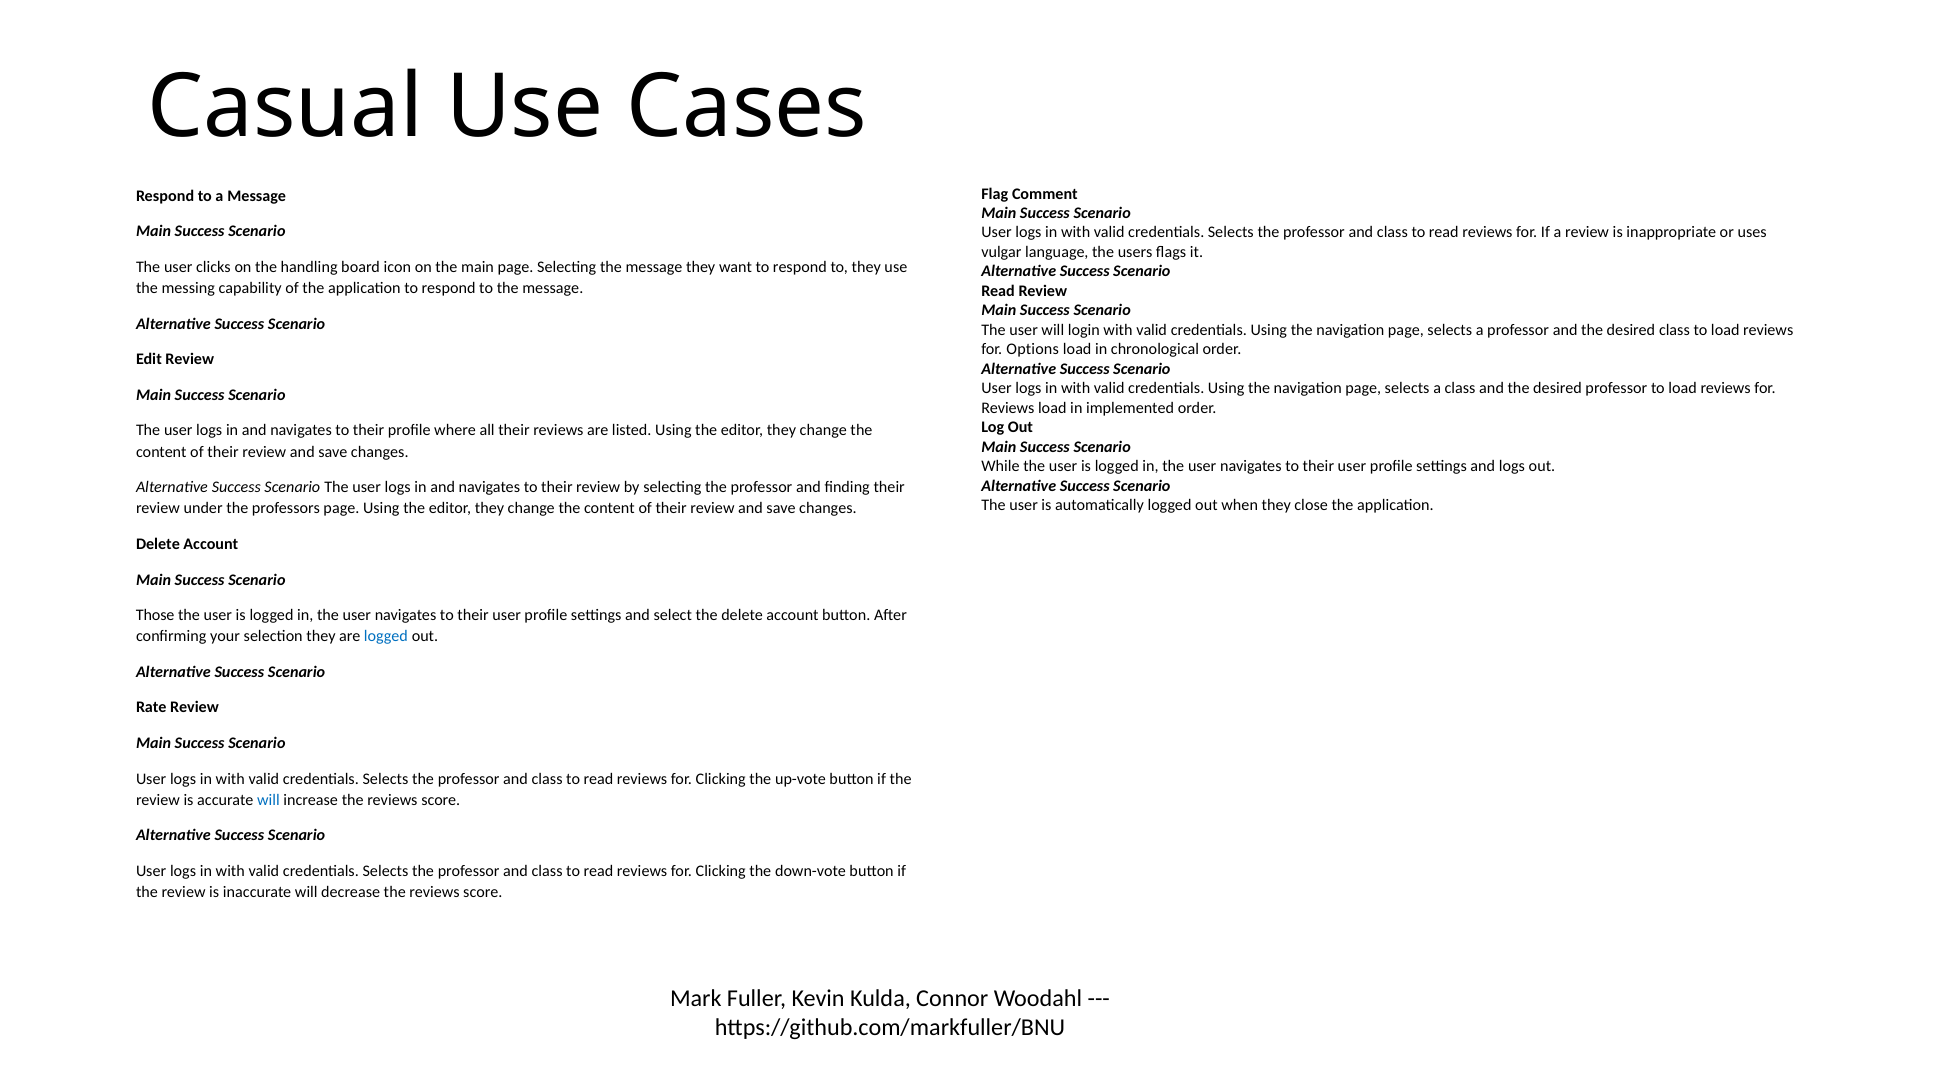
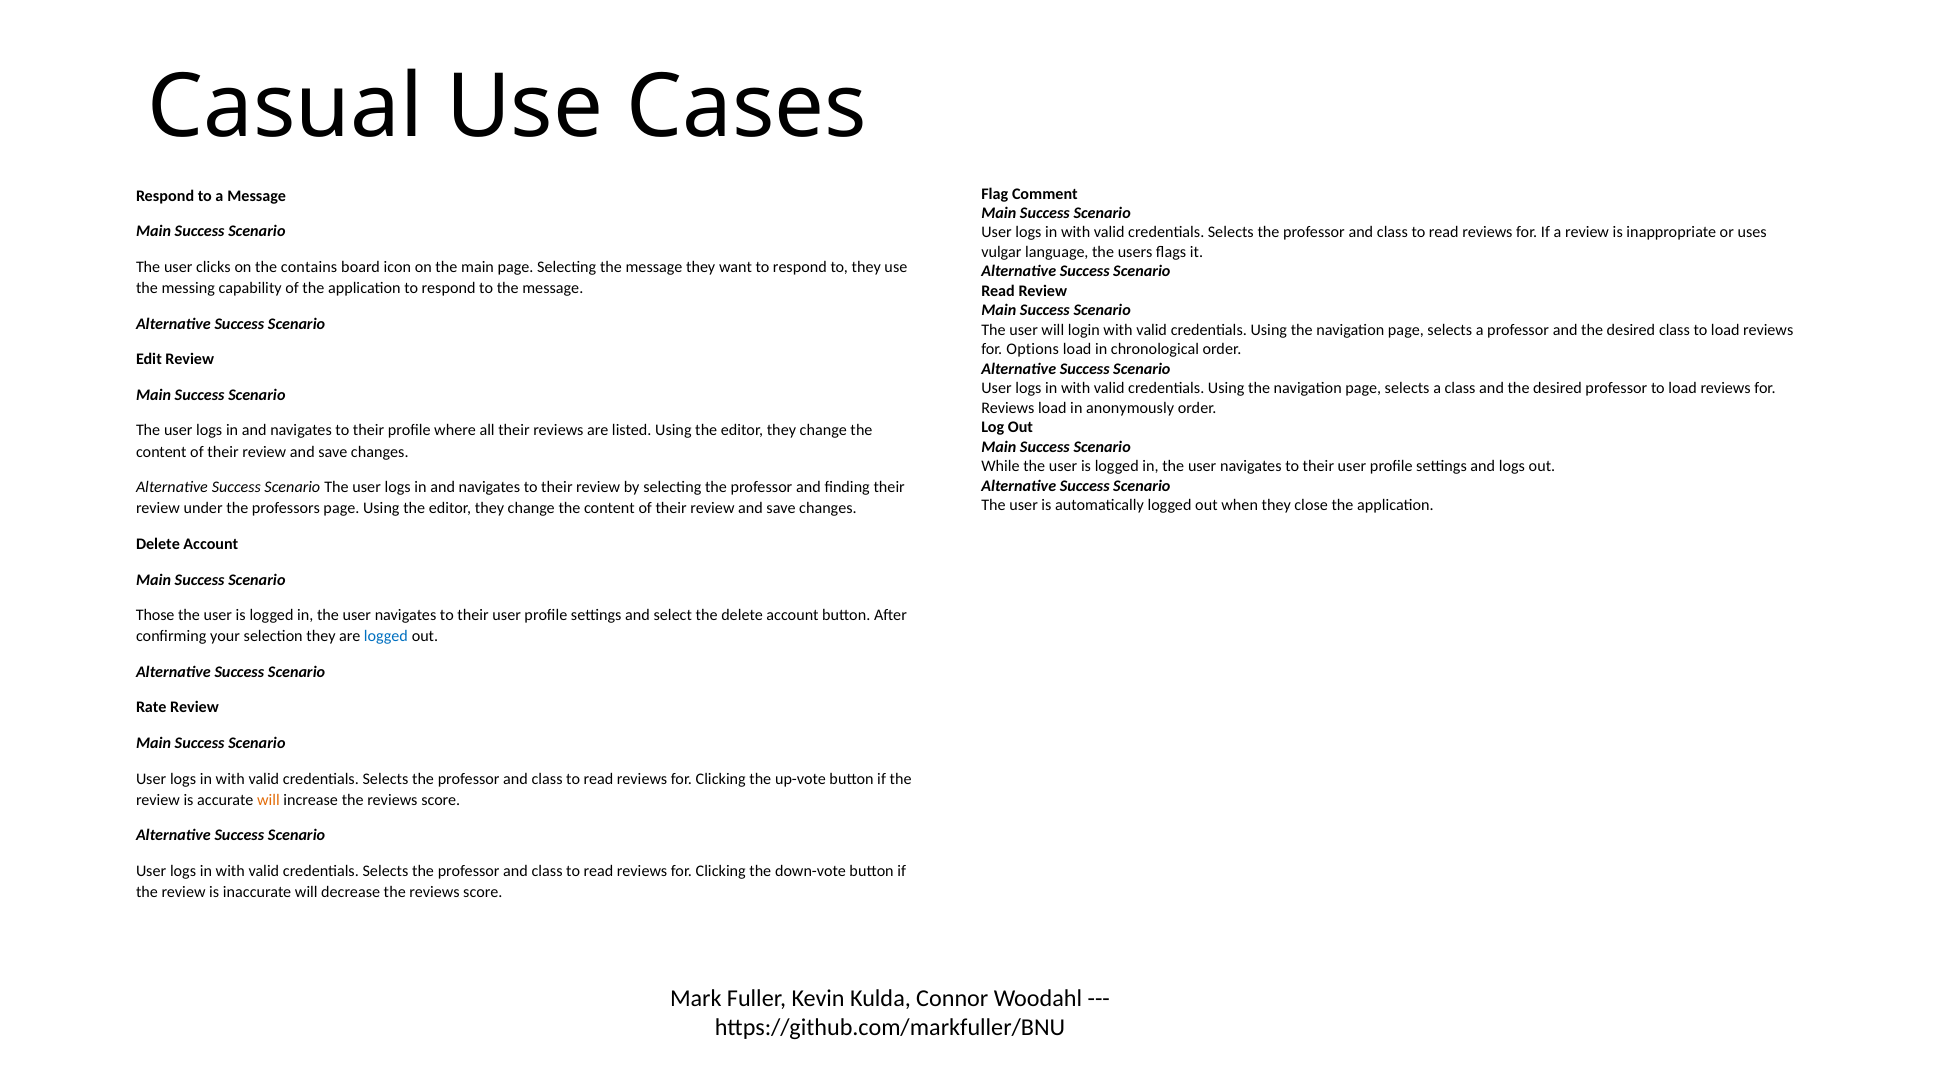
handling: handling -> contains
implemented: implemented -> anonymously
will at (268, 800) colour: blue -> orange
